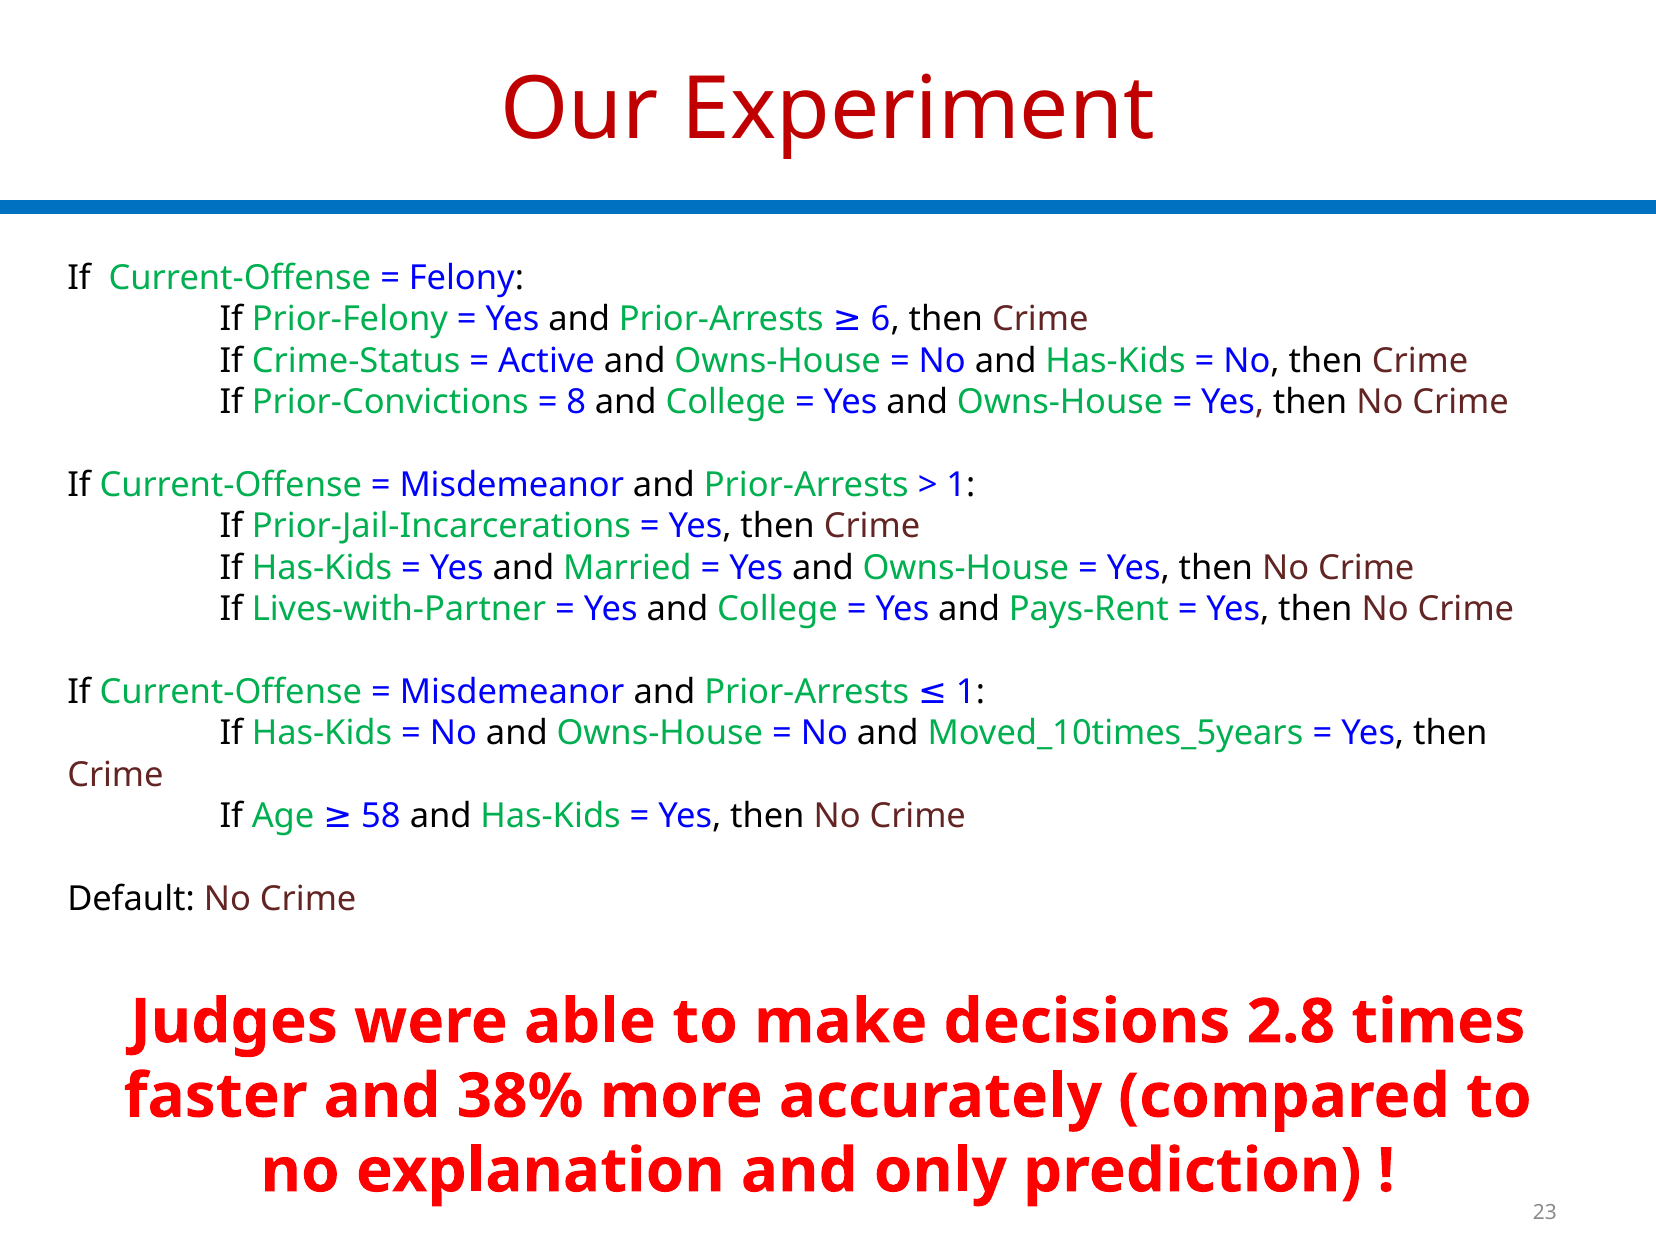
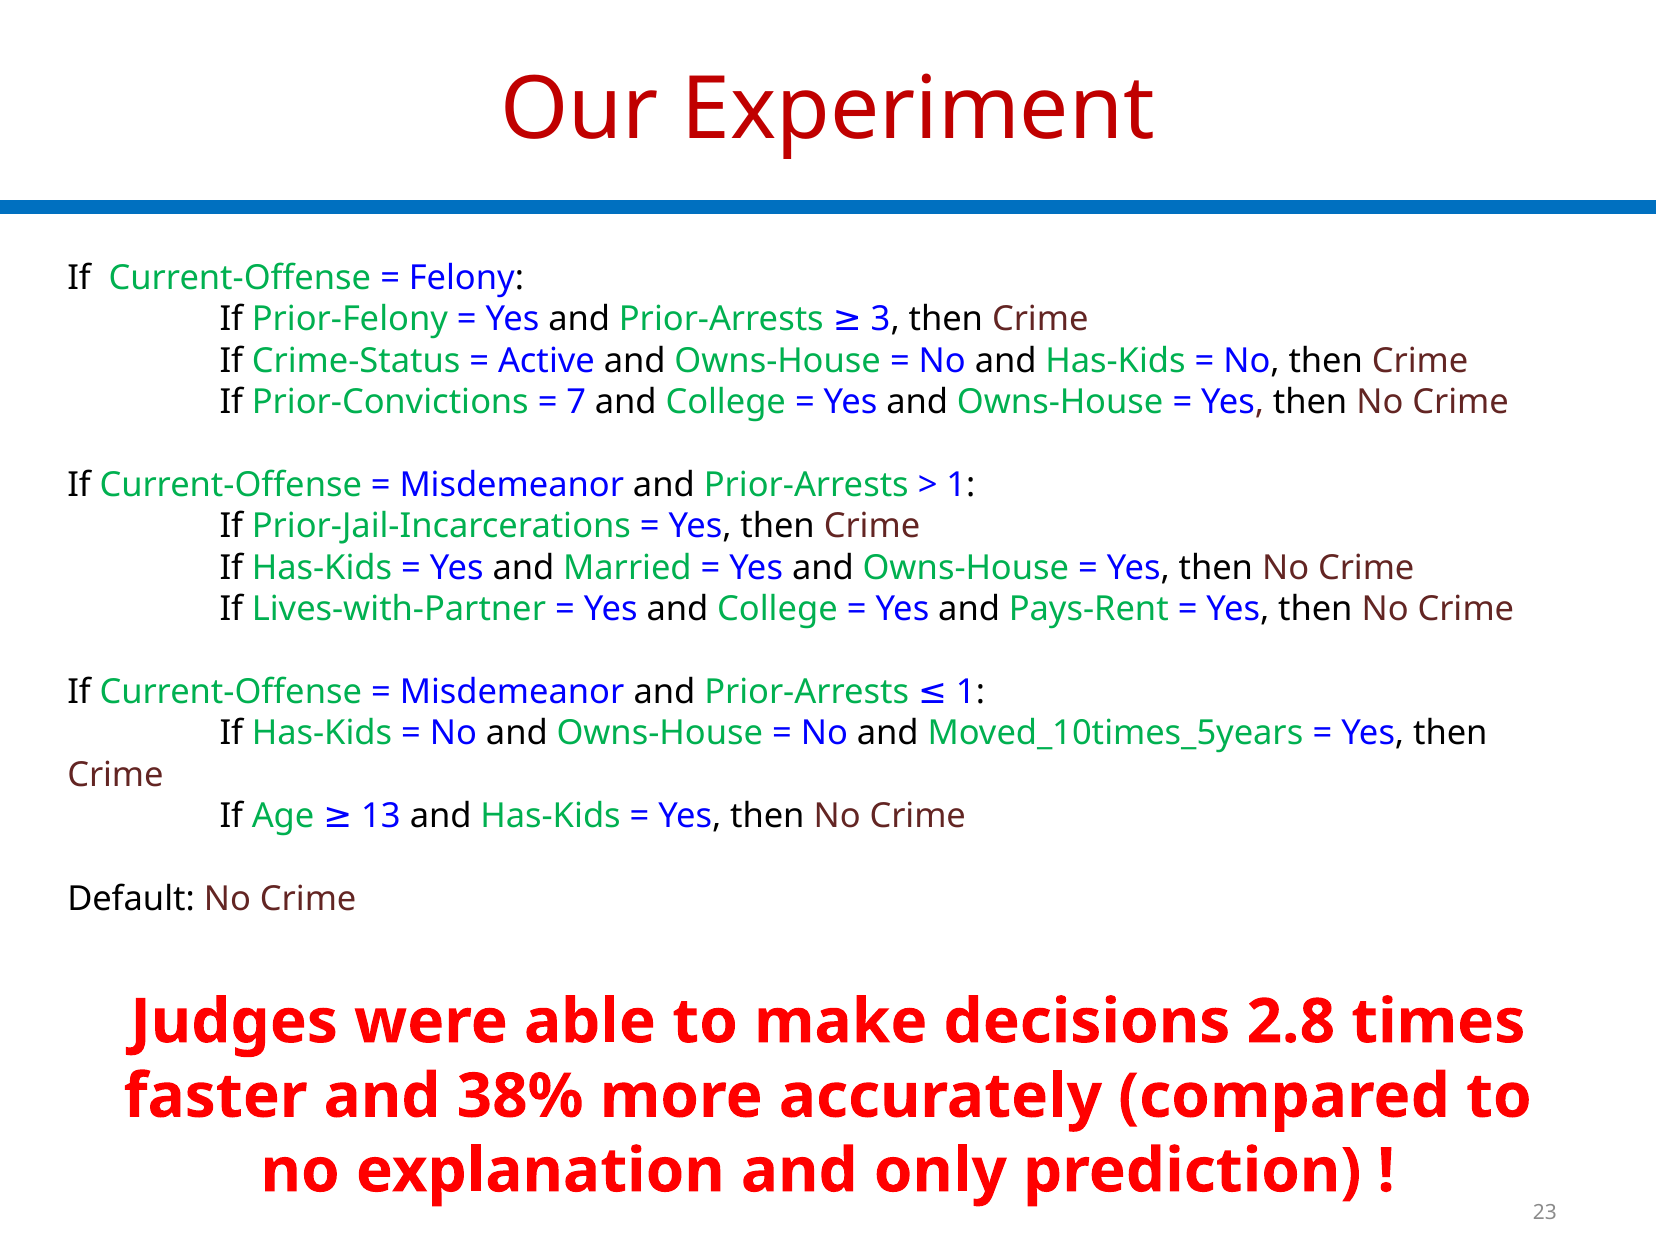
6: 6 -> 3
8: 8 -> 7
58: 58 -> 13
